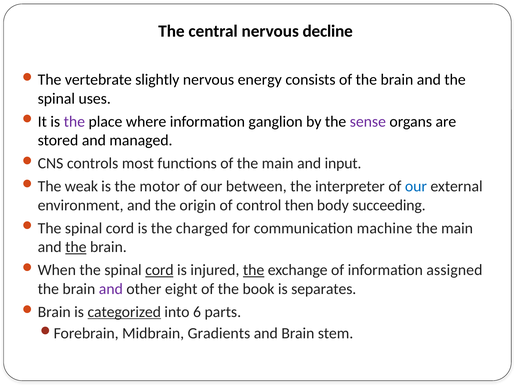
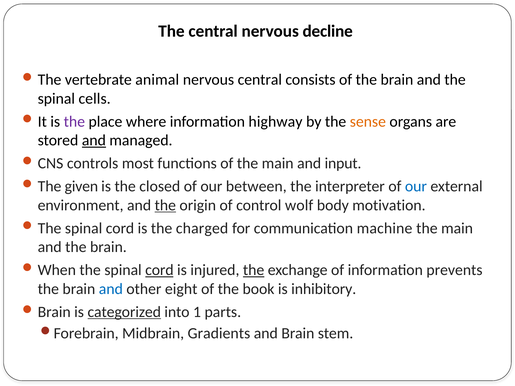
slightly: slightly -> animal
nervous energy: energy -> central
uses: uses -> cells
ganglion: ganglion -> highway
sense colour: purple -> orange
and at (94, 140) underline: none -> present
weak: weak -> given
motor: motor -> closed
the at (165, 205) underline: none -> present
then: then -> wolf
succeeding: succeeding -> motivation
the at (76, 247) underline: present -> none
assigned: assigned -> prevents
and at (111, 289) colour: purple -> blue
separates: separates -> inhibitory
6: 6 -> 1
